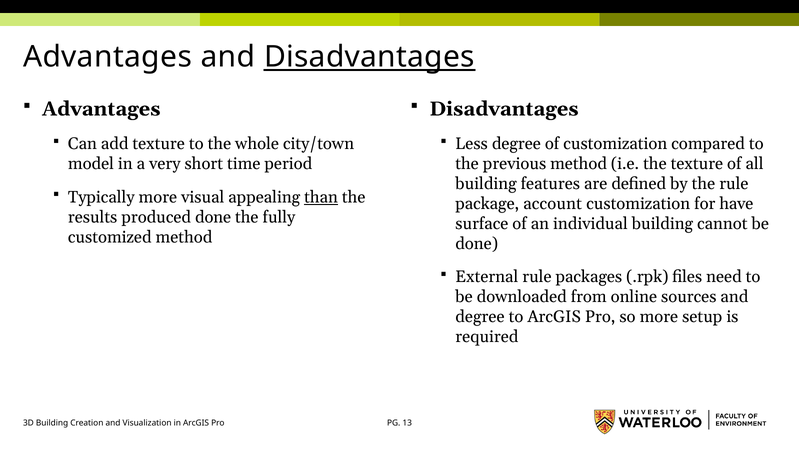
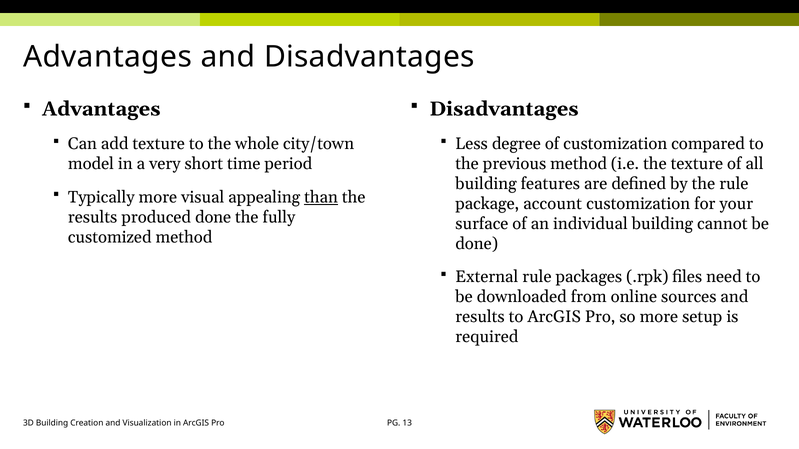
Disadvantages at (369, 57) underline: present -> none
have: have -> your
degree at (480, 317): degree -> results
